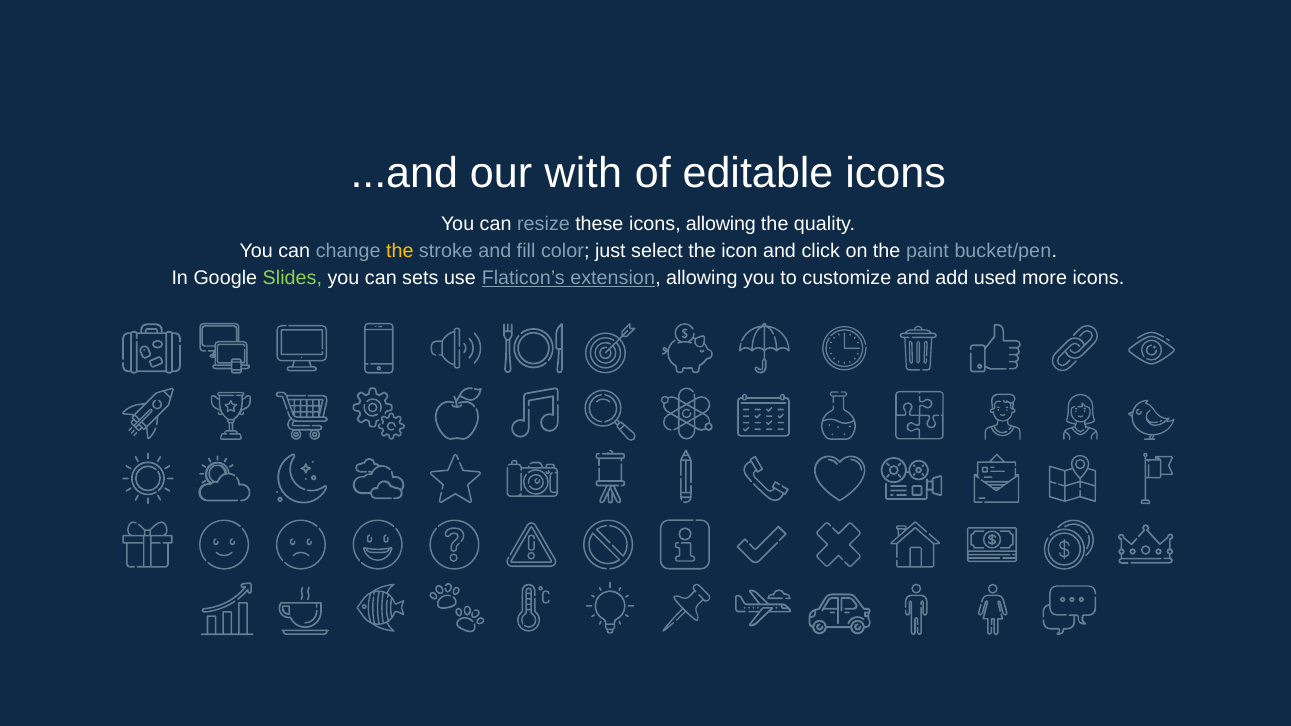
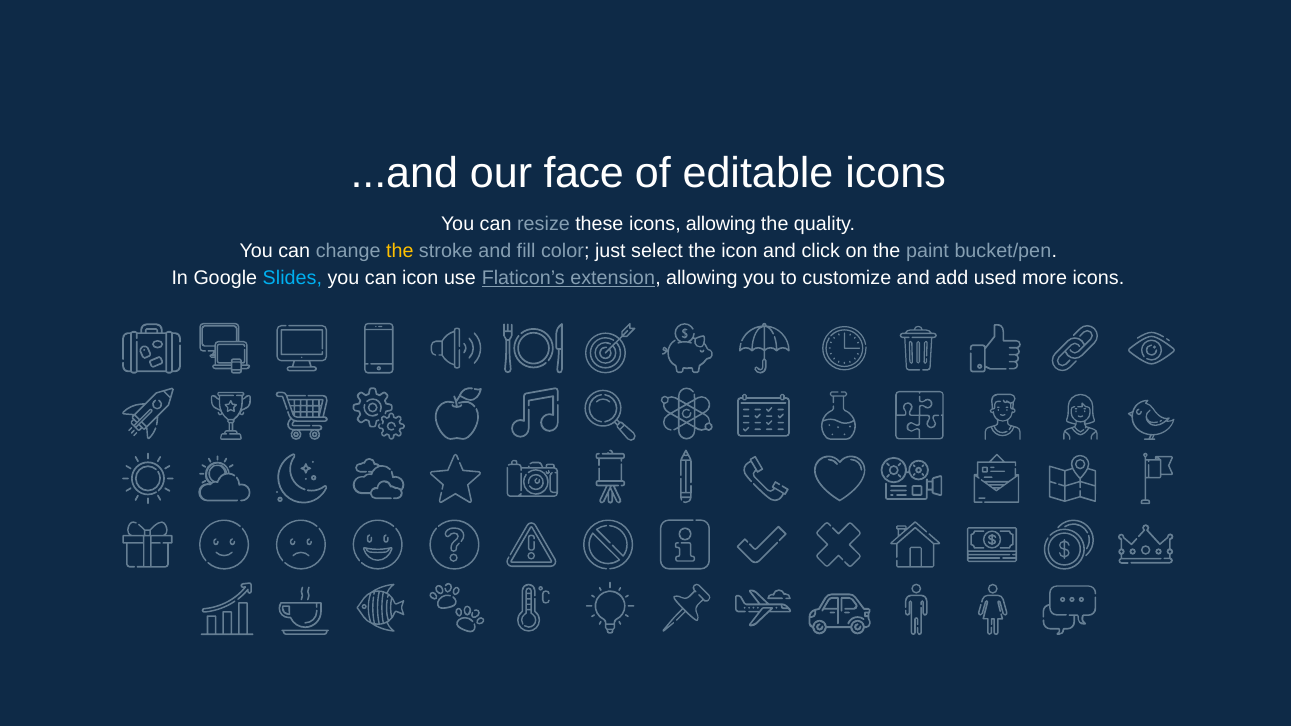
with: with -> face
Slides colour: light green -> light blue
can sets: sets -> icon
